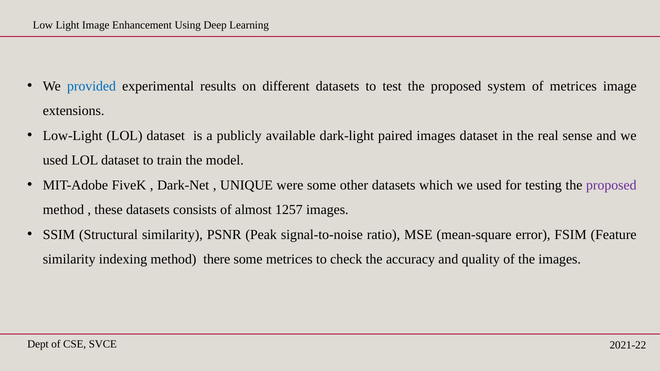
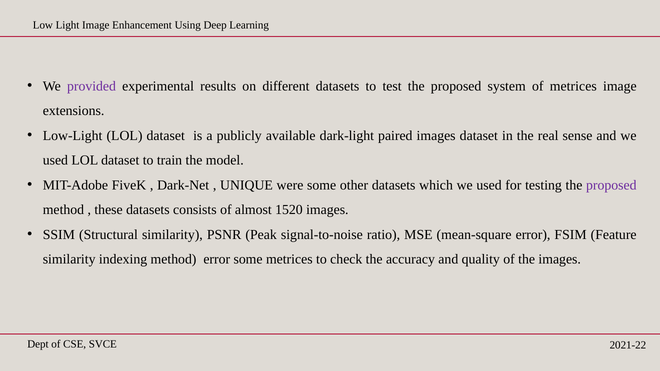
provided colour: blue -> purple
1257: 1257 -> 1520
method there: there -> error
